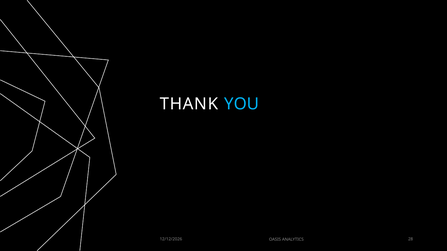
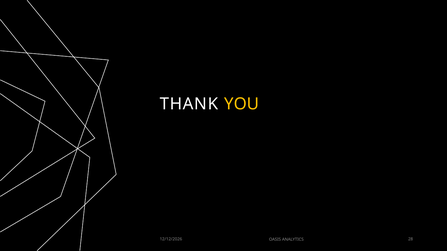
YOU colour: light blue -> yellow
